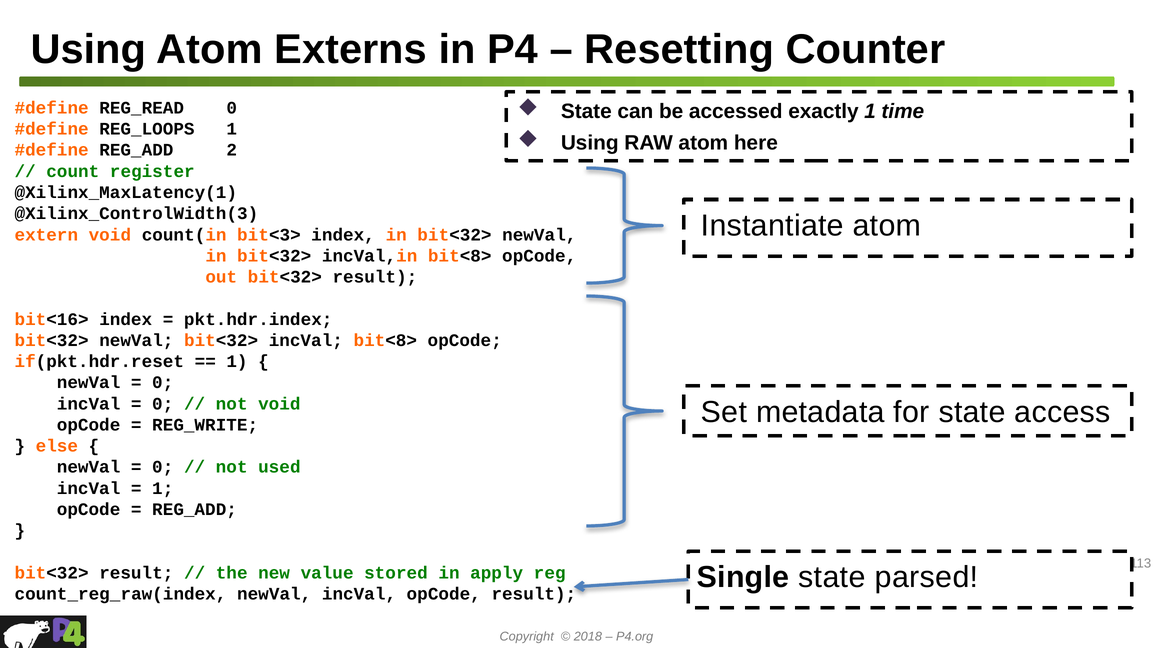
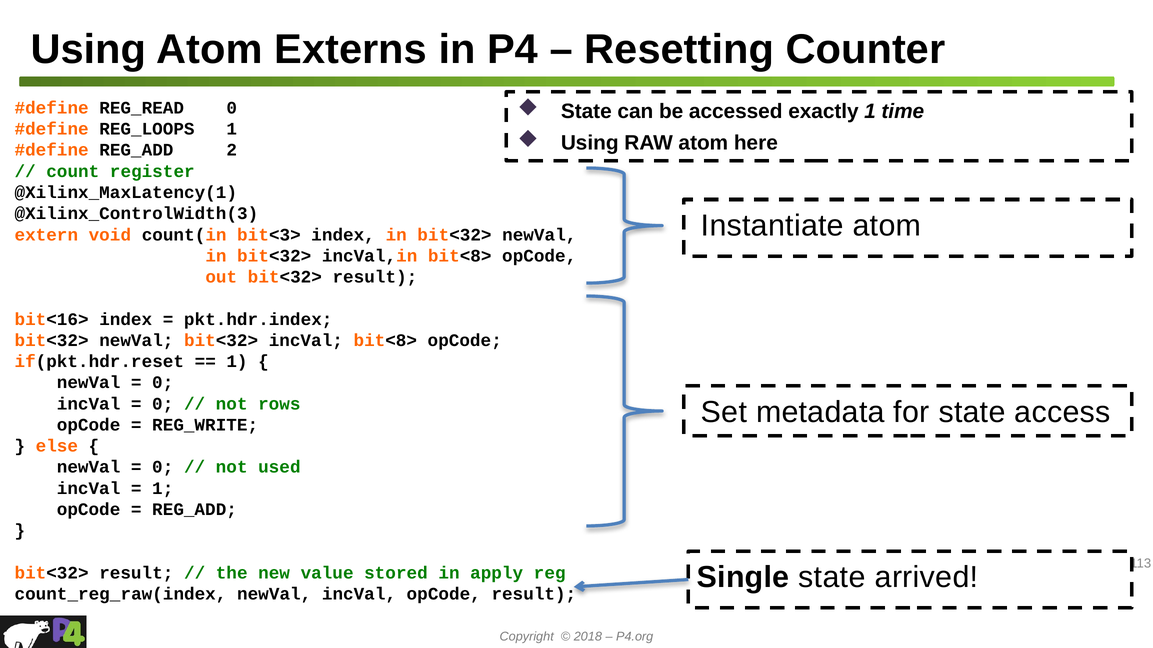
not void: void -> rows
parsed: parsed -> arrived
